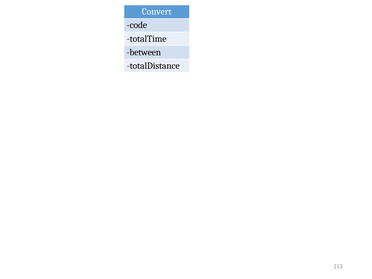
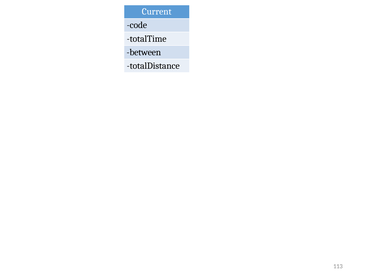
Convert: Convert -> Current
